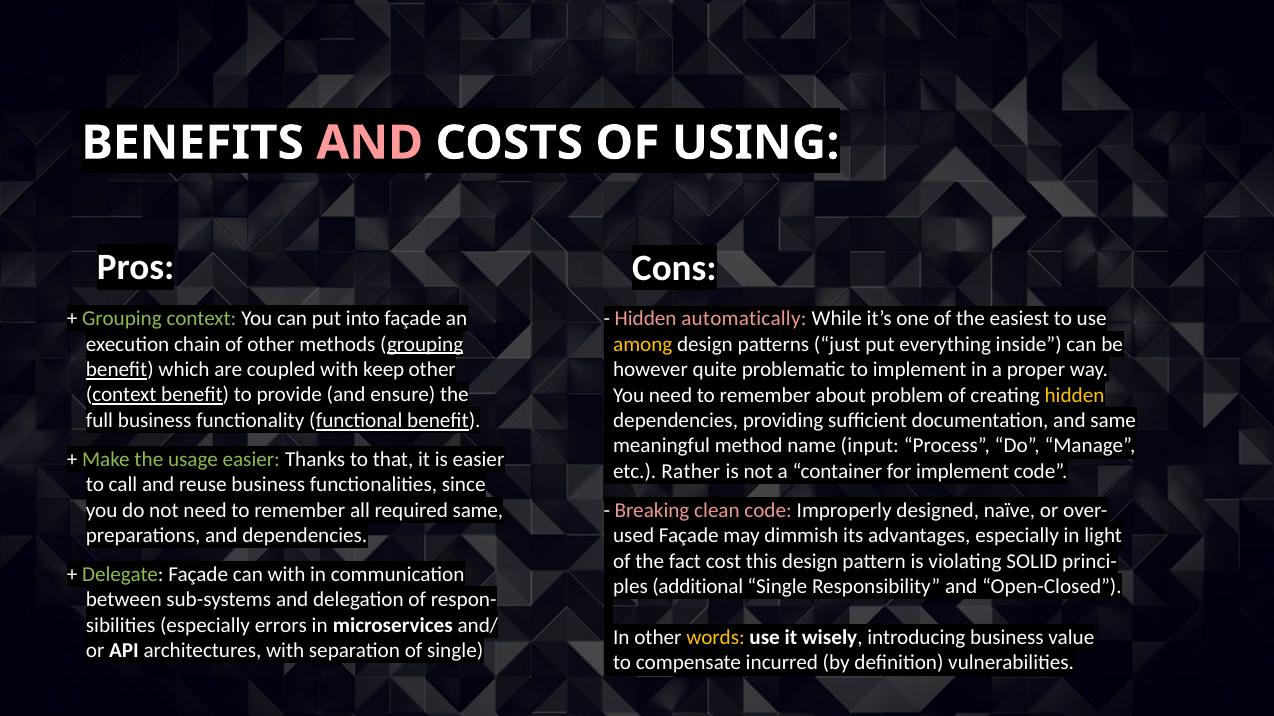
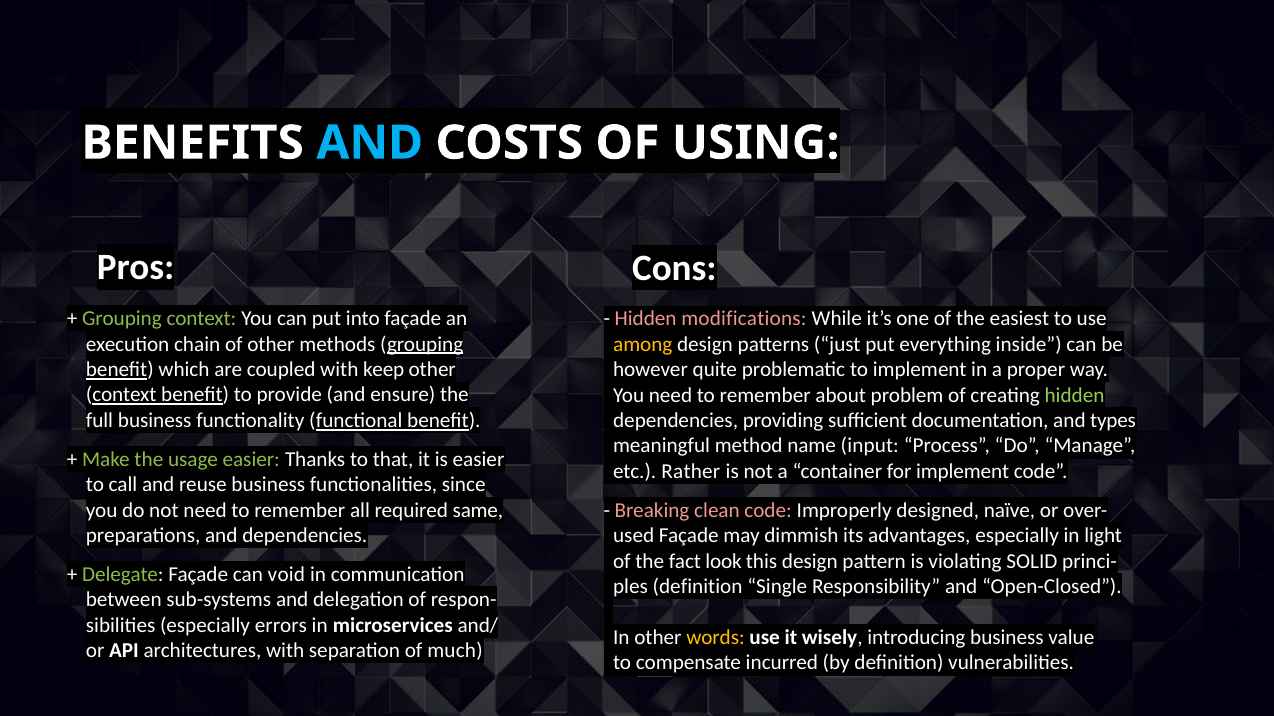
AND at (370, 143) colour: pink -> light blue
automatically: automatically -> modifications
hidden at (1075, 395) colour: yellow -> light green
and same: same -> types
cost: cost -> look
can with: with -> void
ples additional: additional -> definition
of single: single -> much
